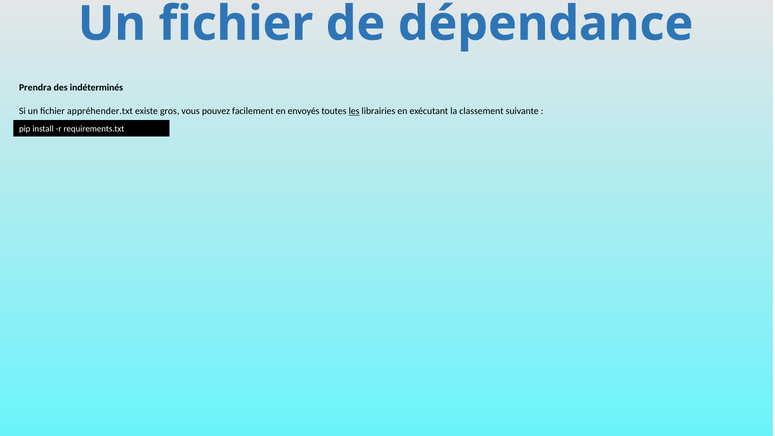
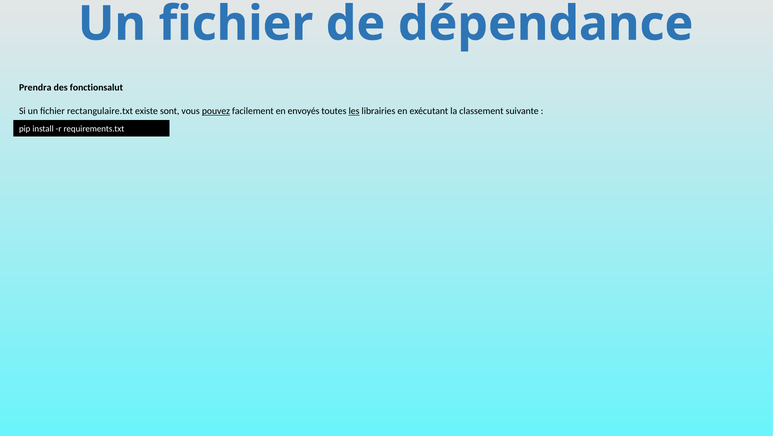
indéterminés: indéterminés -> fonctionsalut
appréhender.txt: appréhender.txt -> rectangulaire.txt
gros: gros -> sont
pouvez underline: none -> present
